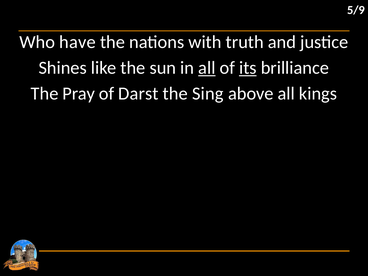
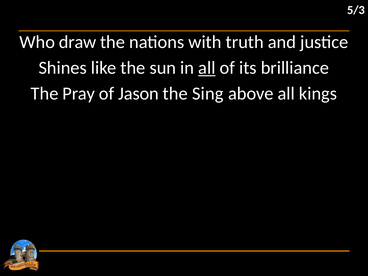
5/9: 5/9 -> 5/3
have: have -> draw
its underline: present -> none
Darst: Darst -> Jason
